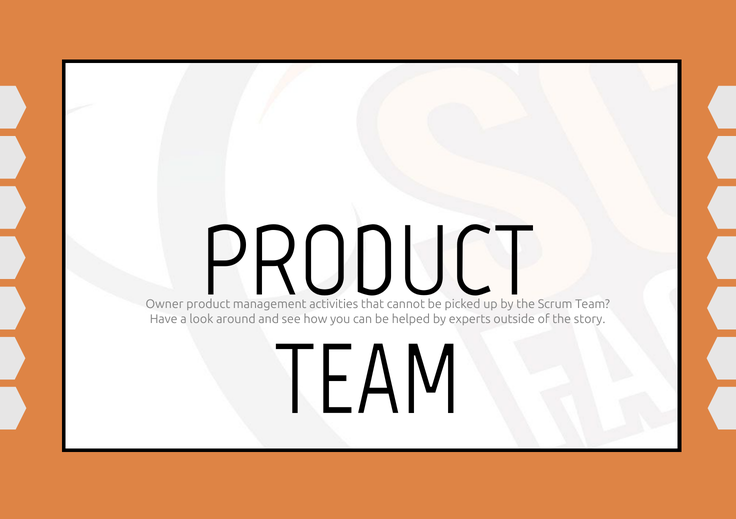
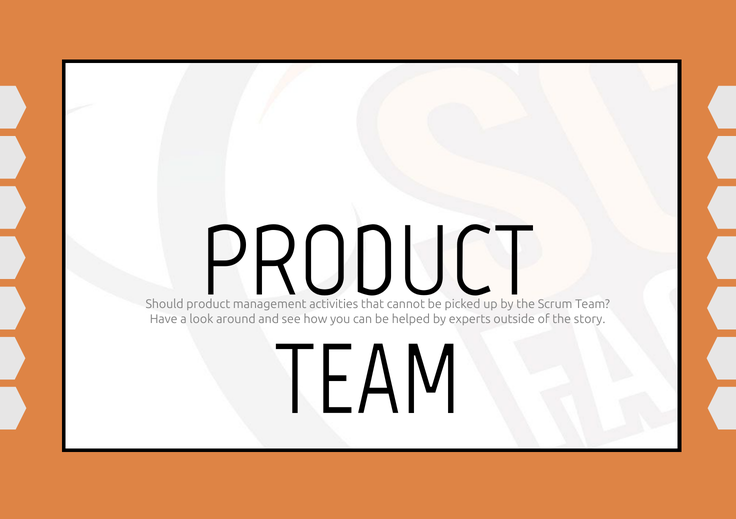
Owner: Owner -> Should
